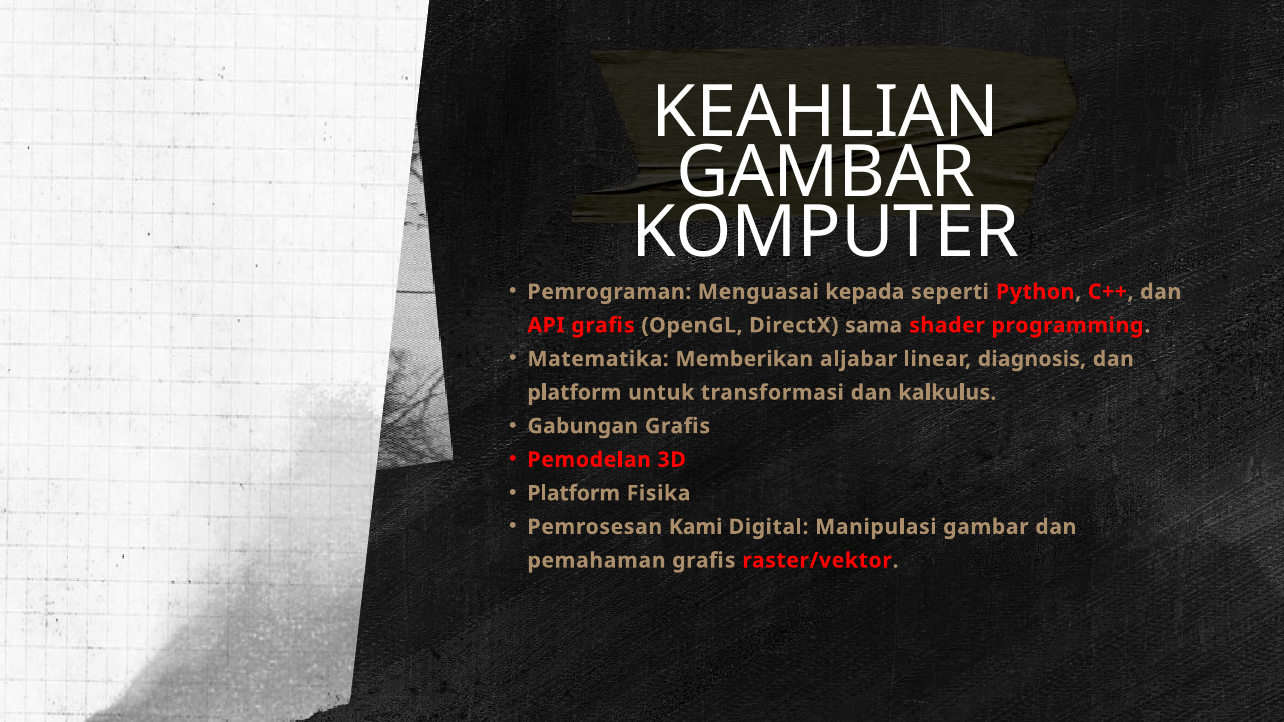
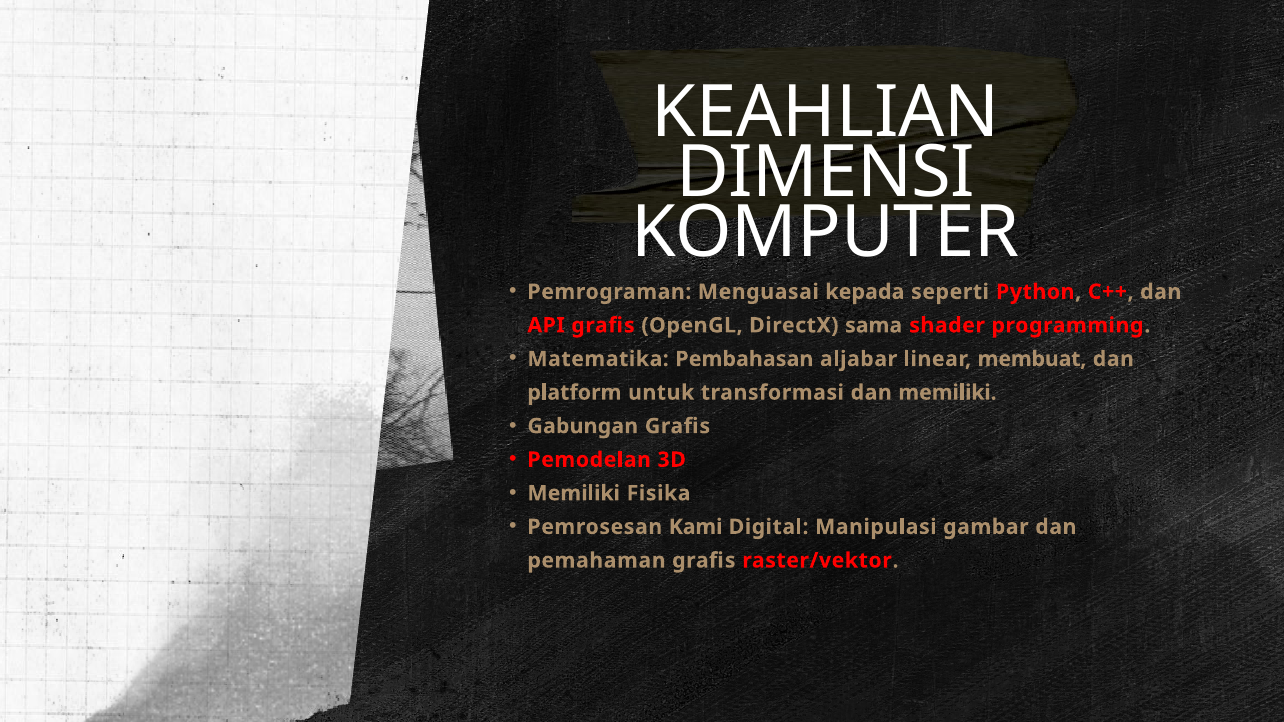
GAMBAR at (826, 173): GAMBAR -> DIMENSI
Memberikan: Memberikan -> Pembahasan
diagnosis: diagnosis -> membuat
dan kalkulus: kalkulus -> memiliki
Platform at (574, 493): Platform -> Memiliki
